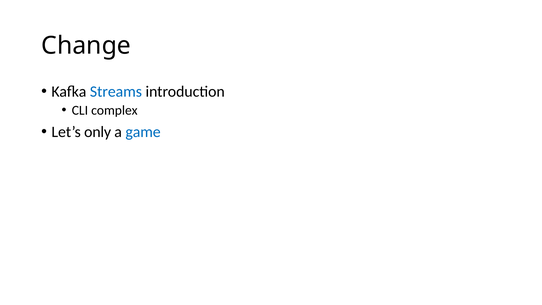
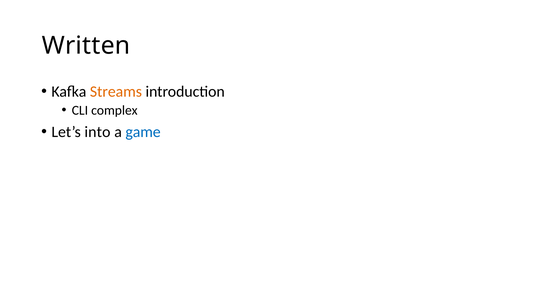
Change: Change -> Written
Streams colour: blue -> orange
only: only -> into
